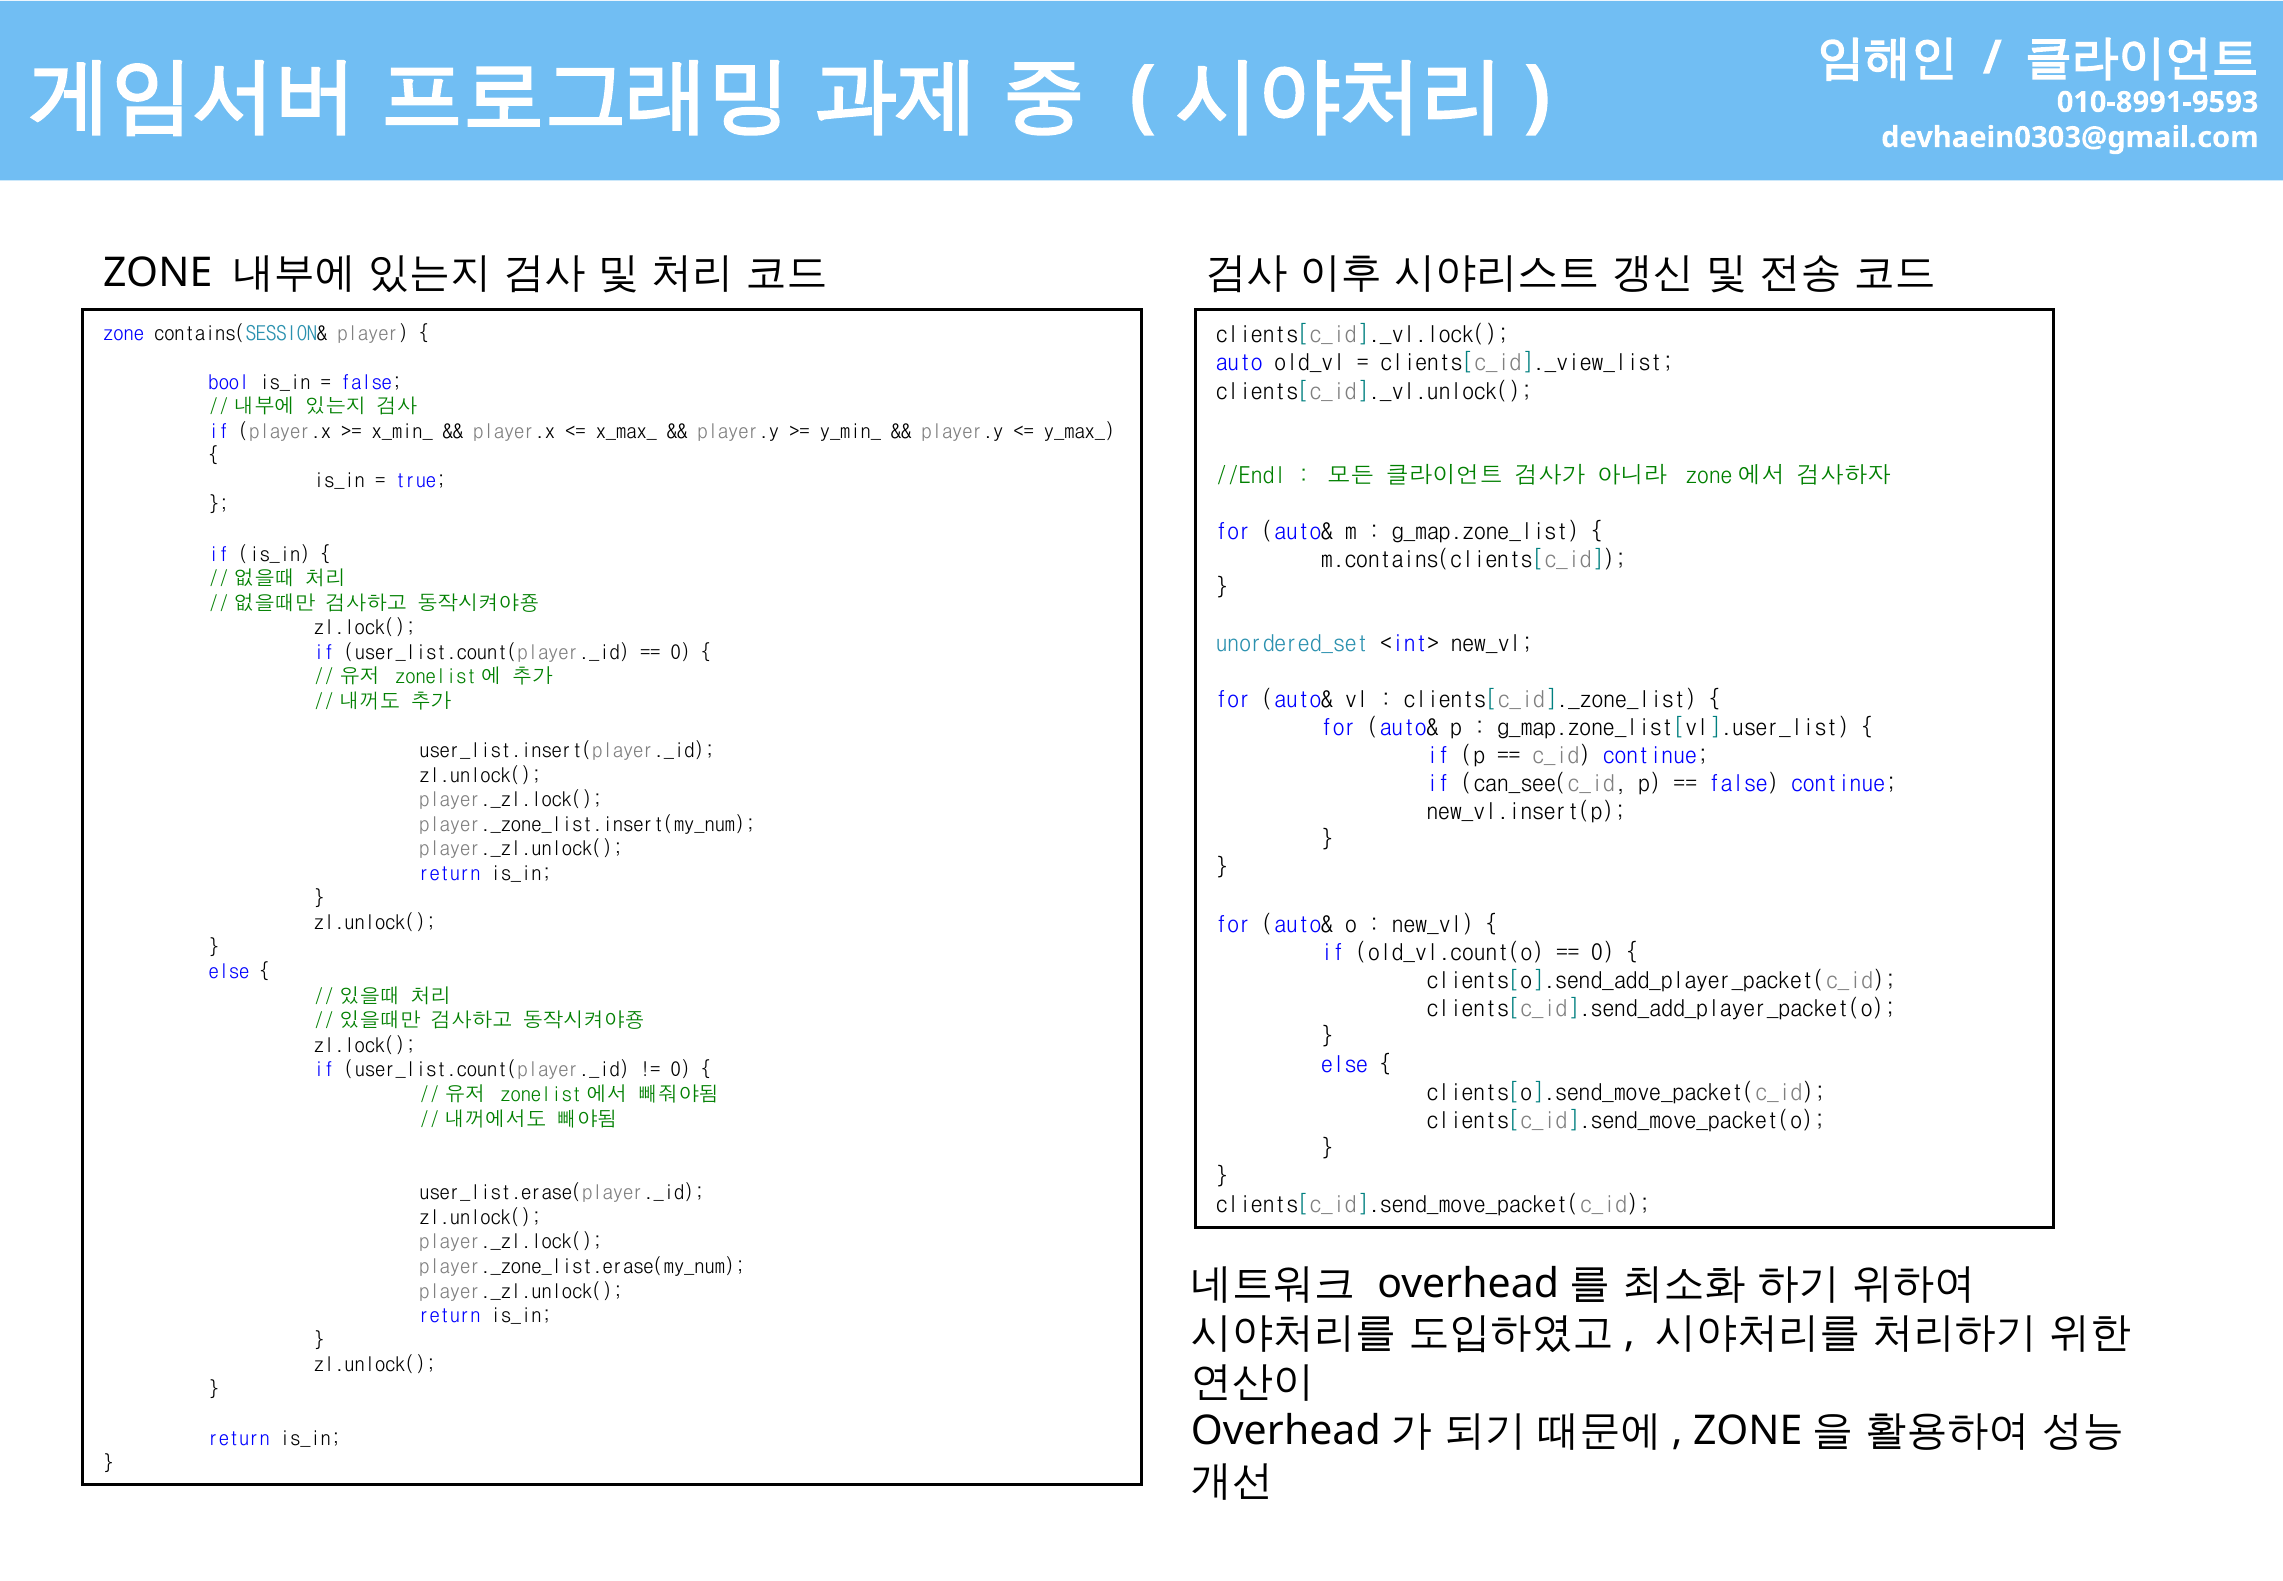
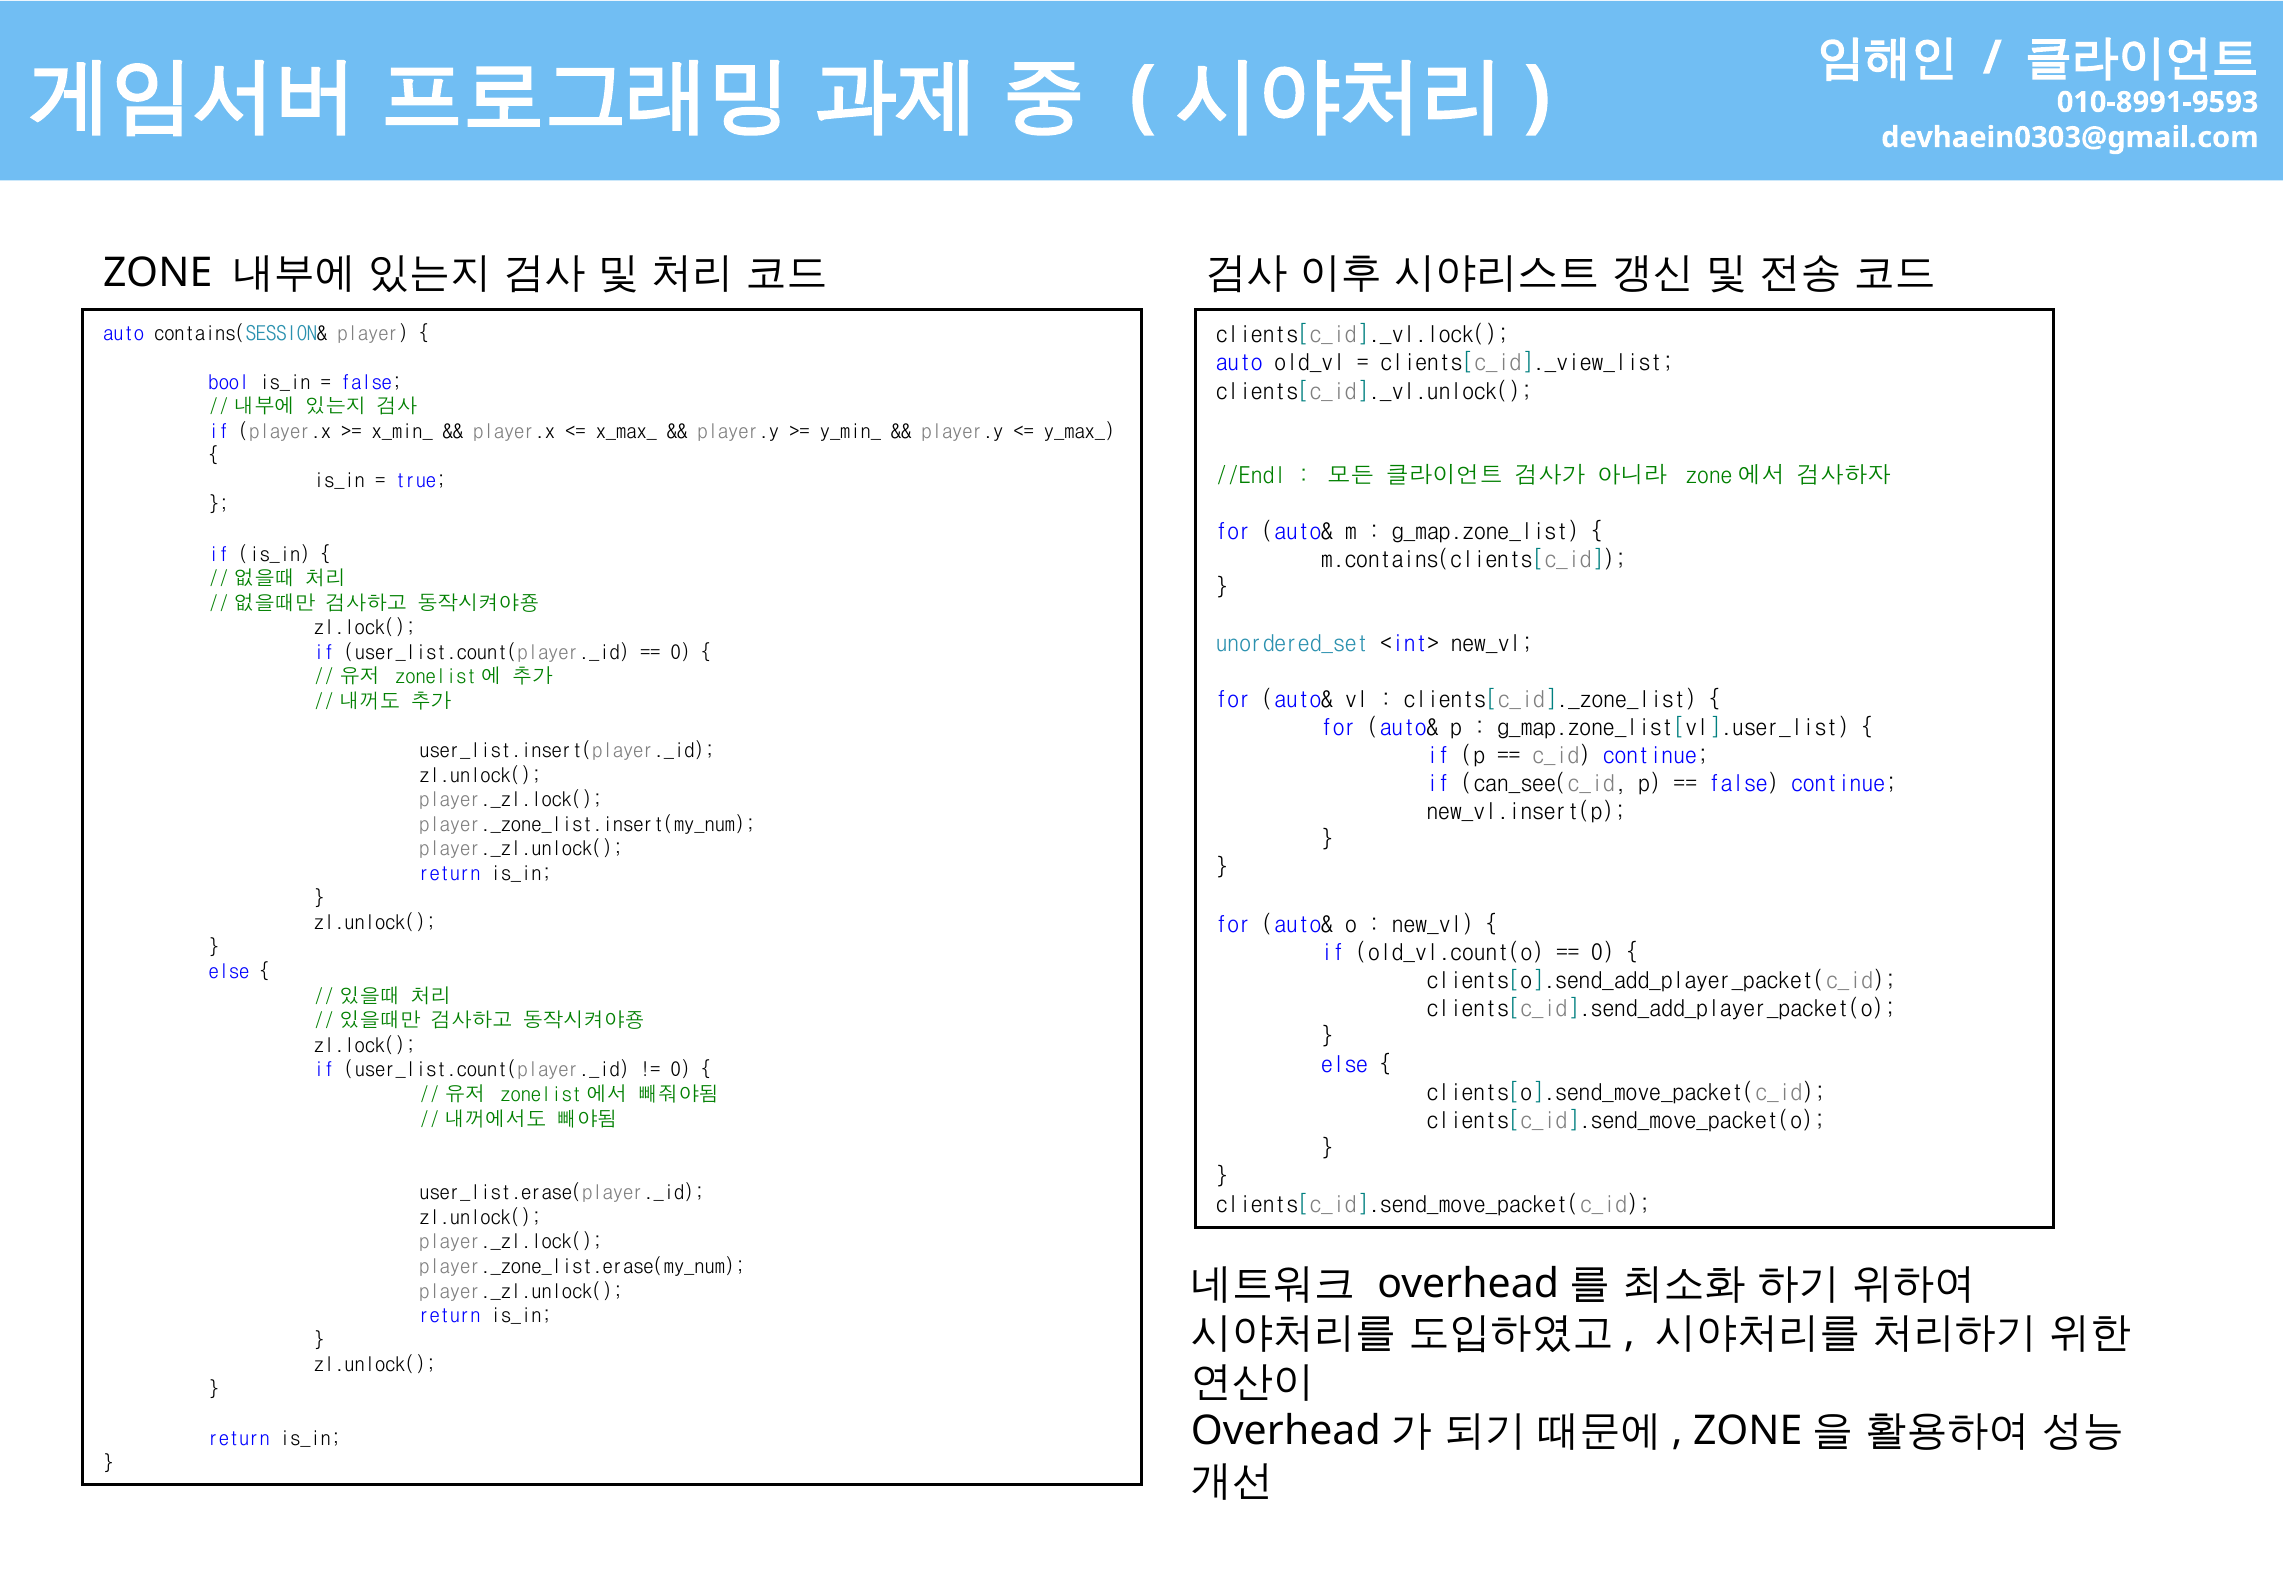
zone at (124, 333): zone -> auto
